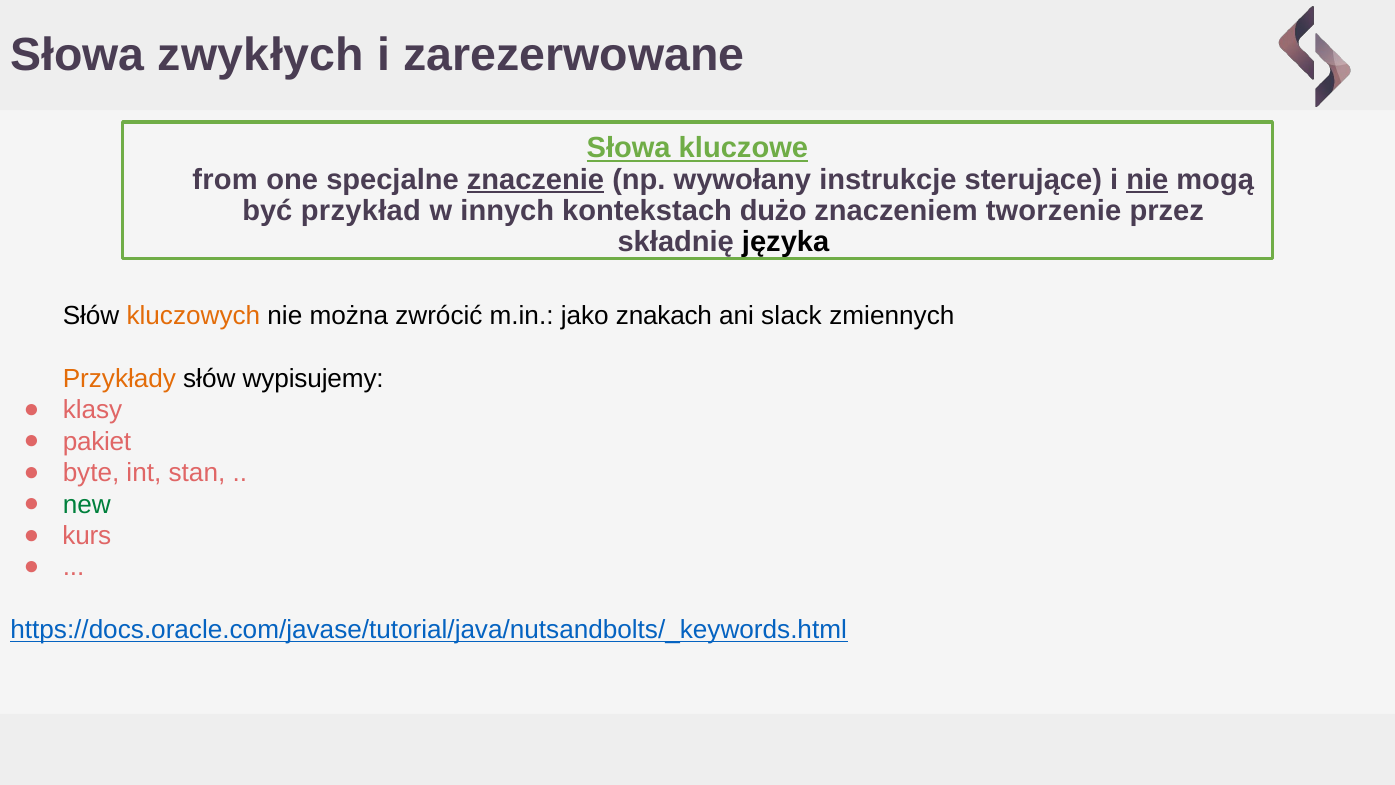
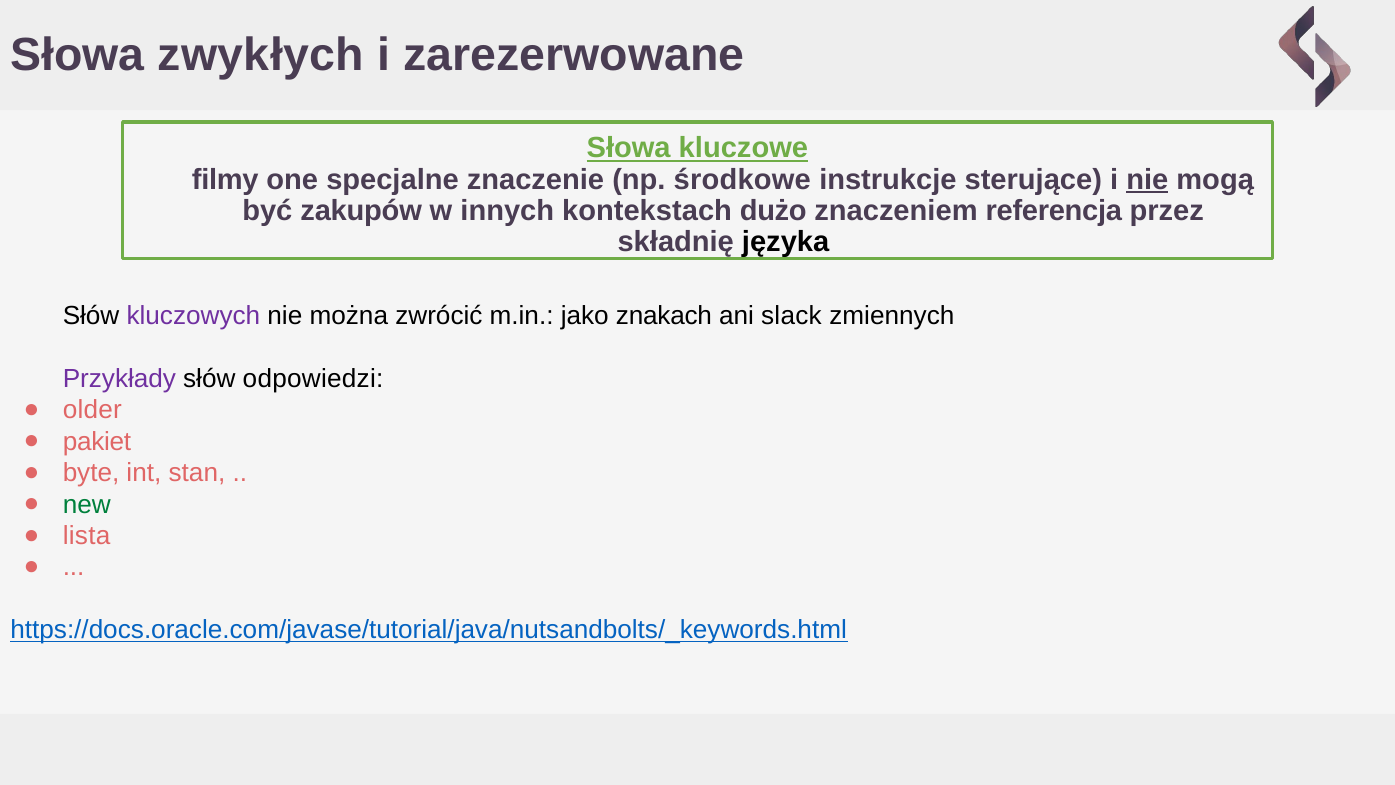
from: from -> filmy
znaczenie underline: present -> none
wywołany: wywołany -> środkowe
przykład: przykład -> zakupów
tworzenie: tworzenie -> referencja
kluczowych colour: orange -> purple
Przykłady colour: orange -> purple
wypisujemy: wypisujemy -> odpowiedzi
klasy: klasy -> older
kurs: kurs -> lista
